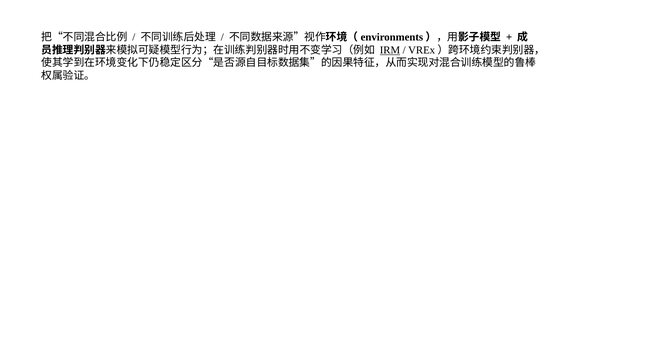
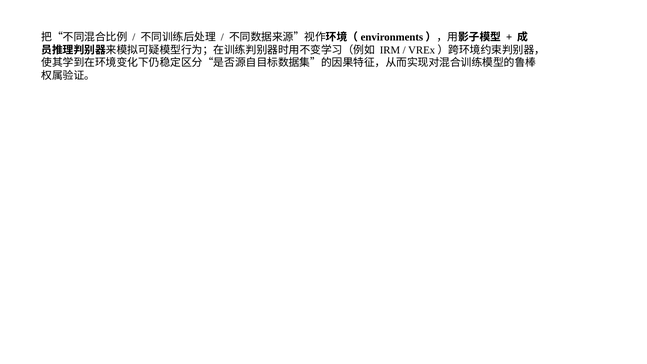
IRM underline: present -> none
